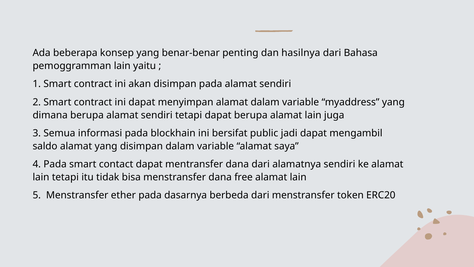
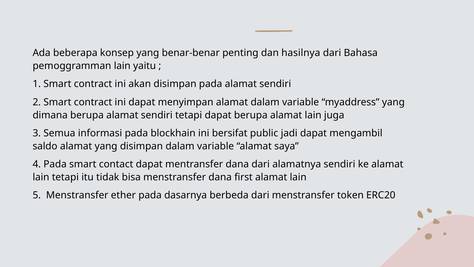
free: free -> first
